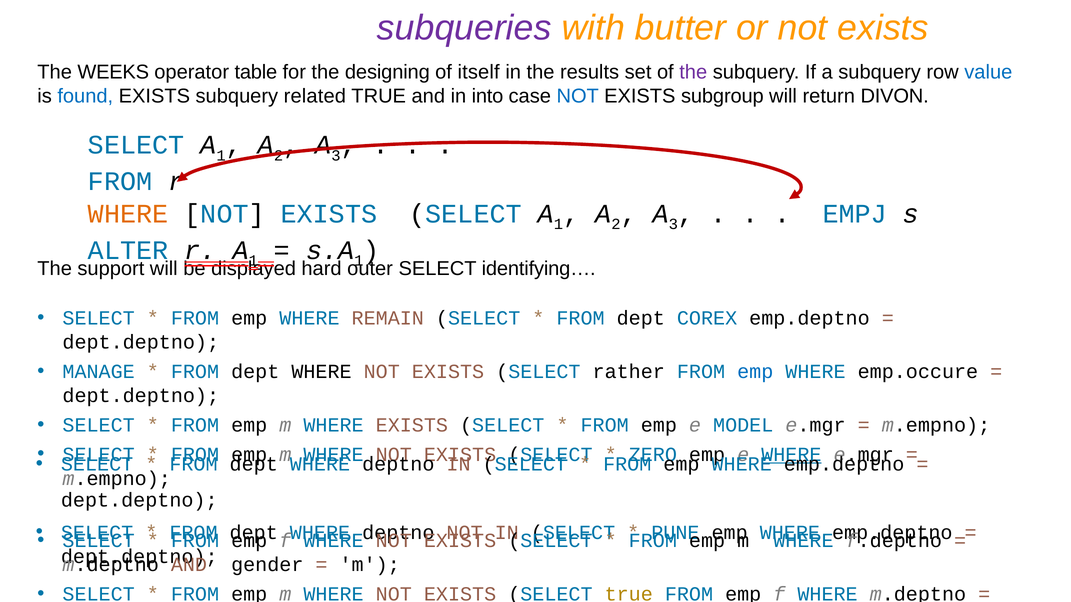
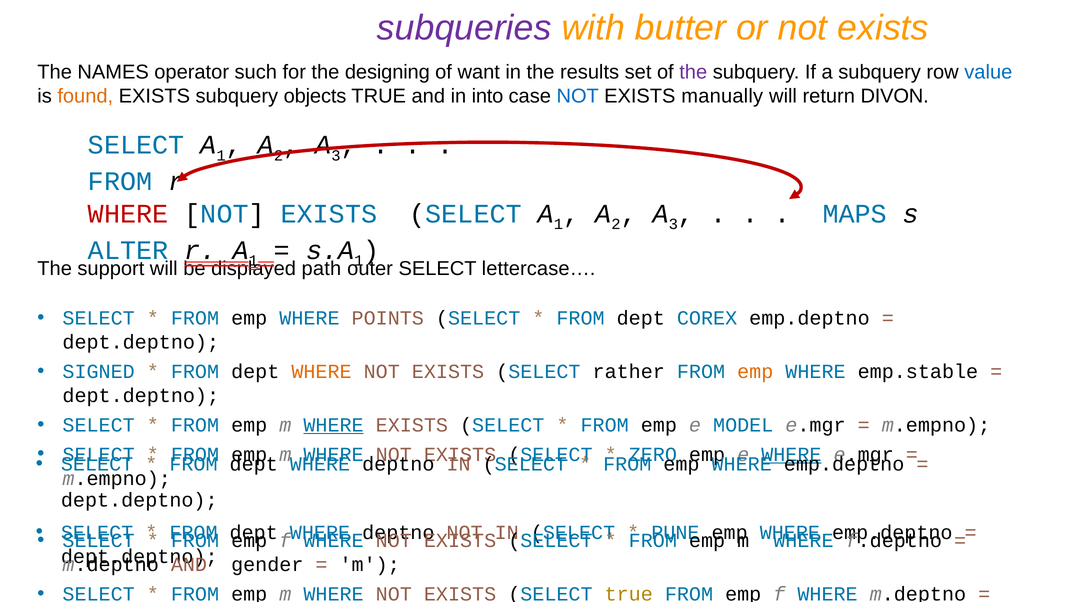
WEEKS: WEEKS -> NAMES
table: table -> such
itself: itself -> want
found colour: blue -> orange
related: related -> objects
subgroup: subgroup -> manually
WHERE at (128, 214) colour: orange -> red
EMPJ: EMPJ -> MAPS
hard: hard -> path
identifying…: identifying… -> lettercase…
REMAIN: REMAIN -> POINTS
MANAGE: MANAGE -> SIGNED
WHERE at (322, 372) colour: black -> orange
emp at (755, 372) colour: blue -> orange
emp.occure: emp.occure -> emp.stable
WHERE at (334, 425) underline: none -> present
